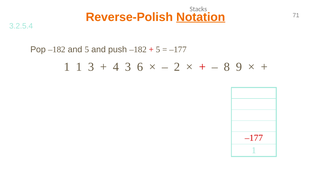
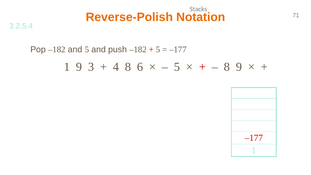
Notation underline: present -> none
1 1: 1 -> 9
4 3: 3 -> 8
2 at (177, 67): 2 -> 5
